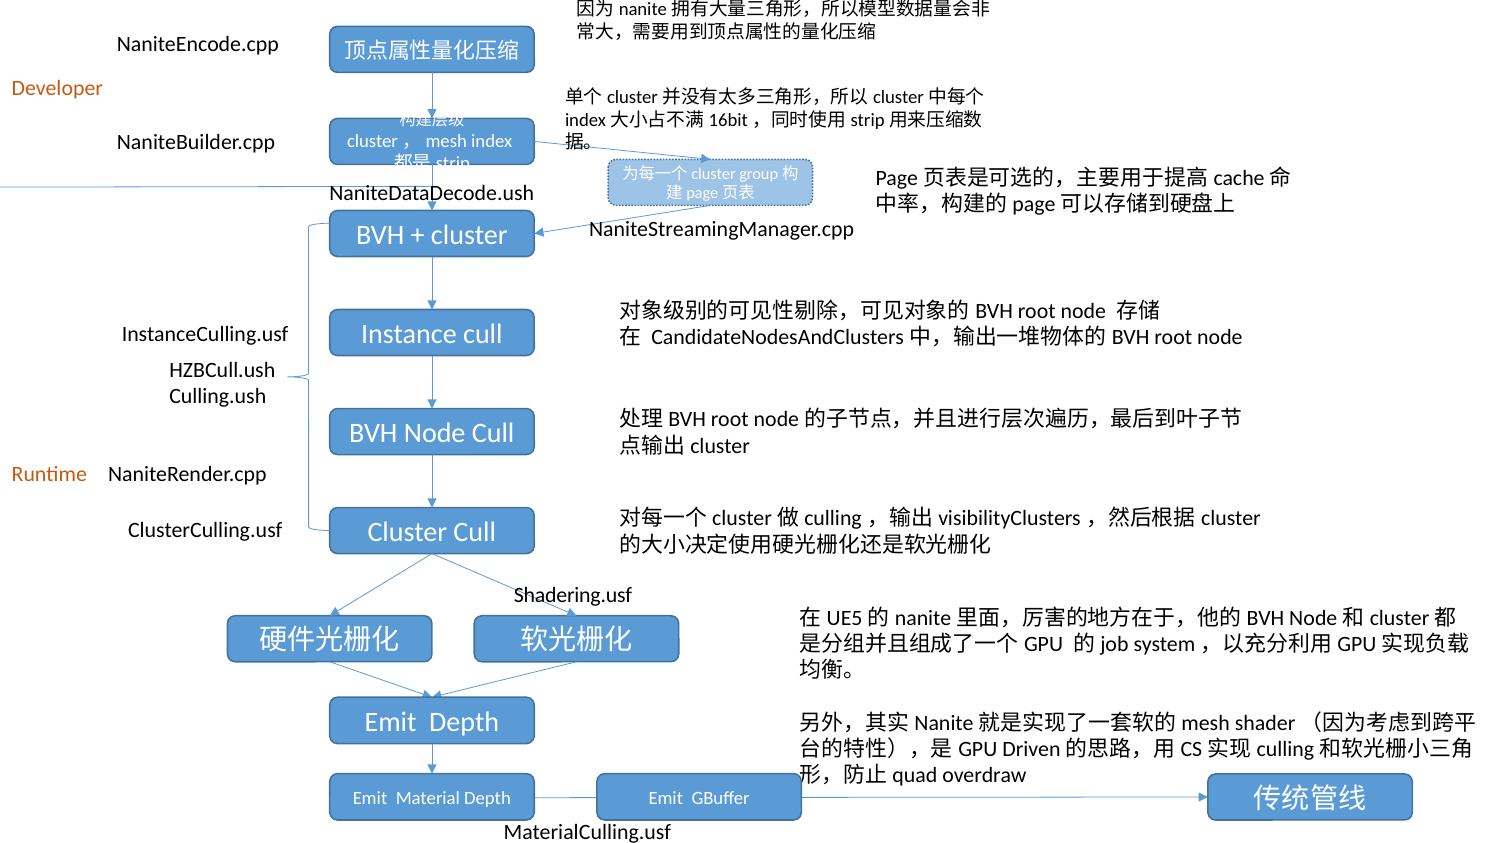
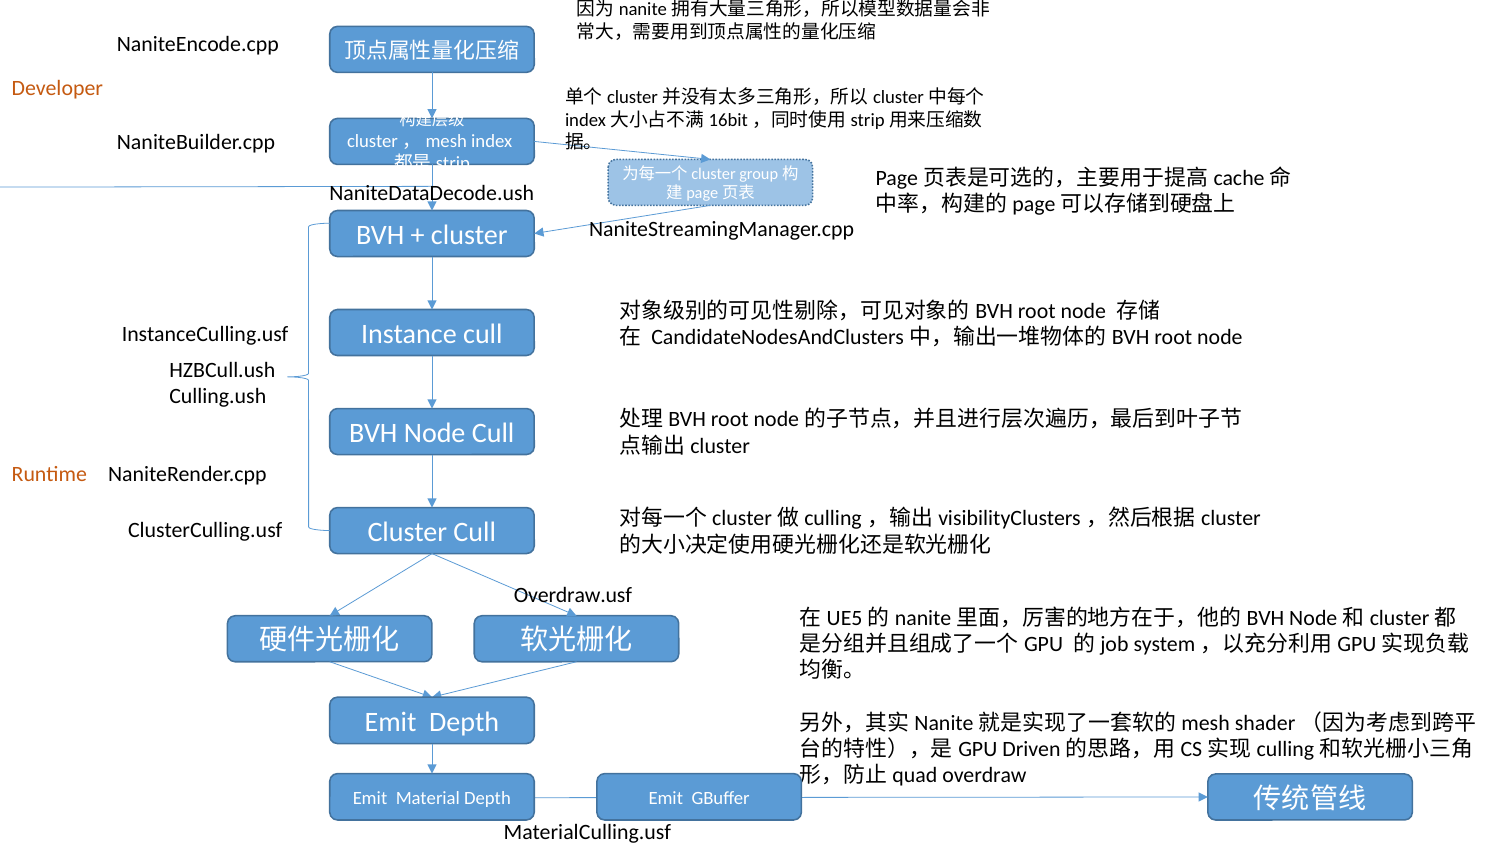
Shadering.usf: Shadering.usf -> Overdraw.usf
